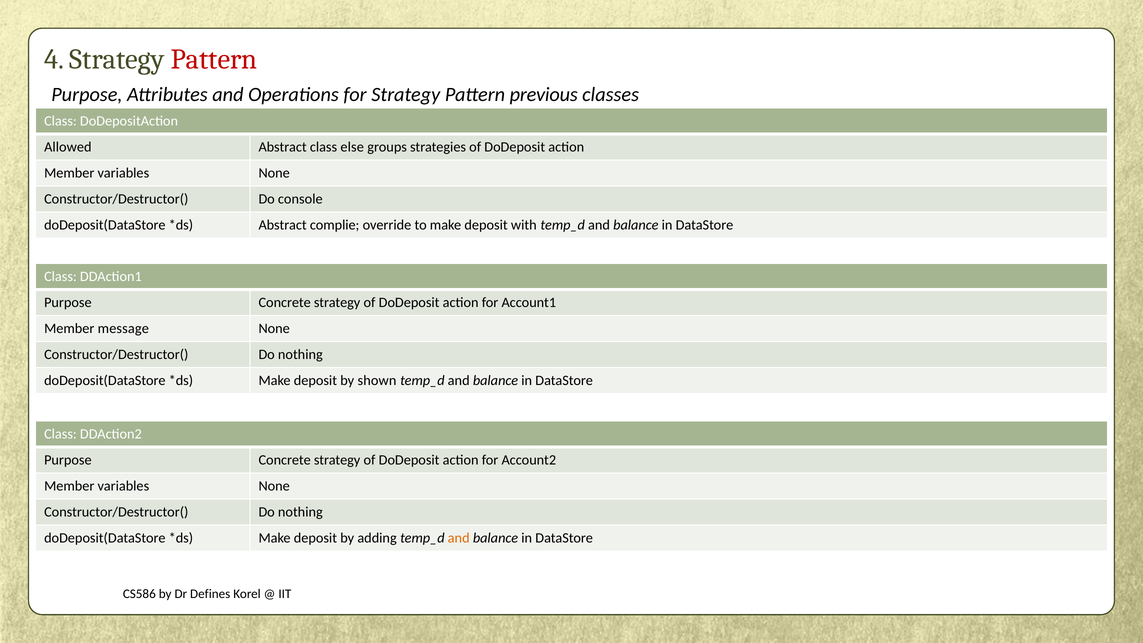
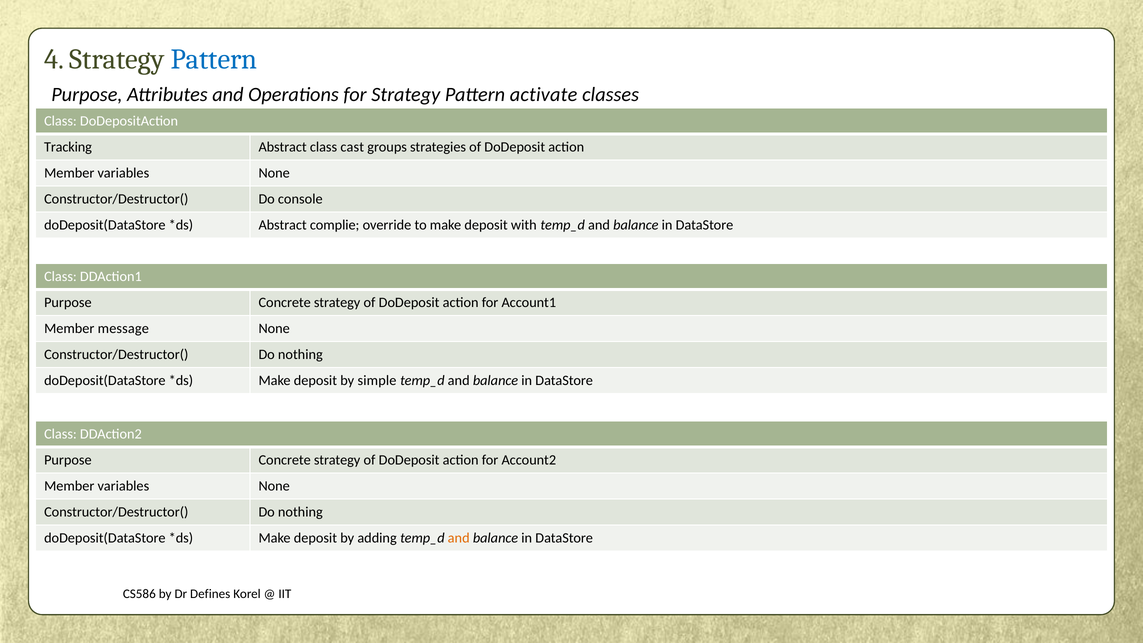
Pattern at (214, 59) colour: red -> blue
previous: previous -> activate
Allowed: Allowed -> Tracking
else: else -> cast
shown: shown -> simple
